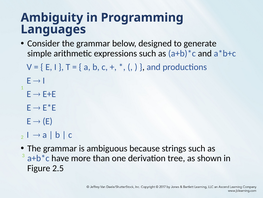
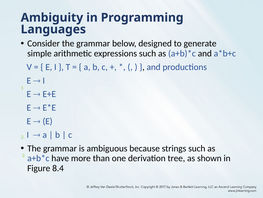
2.5: 2.5 -> 8.4
